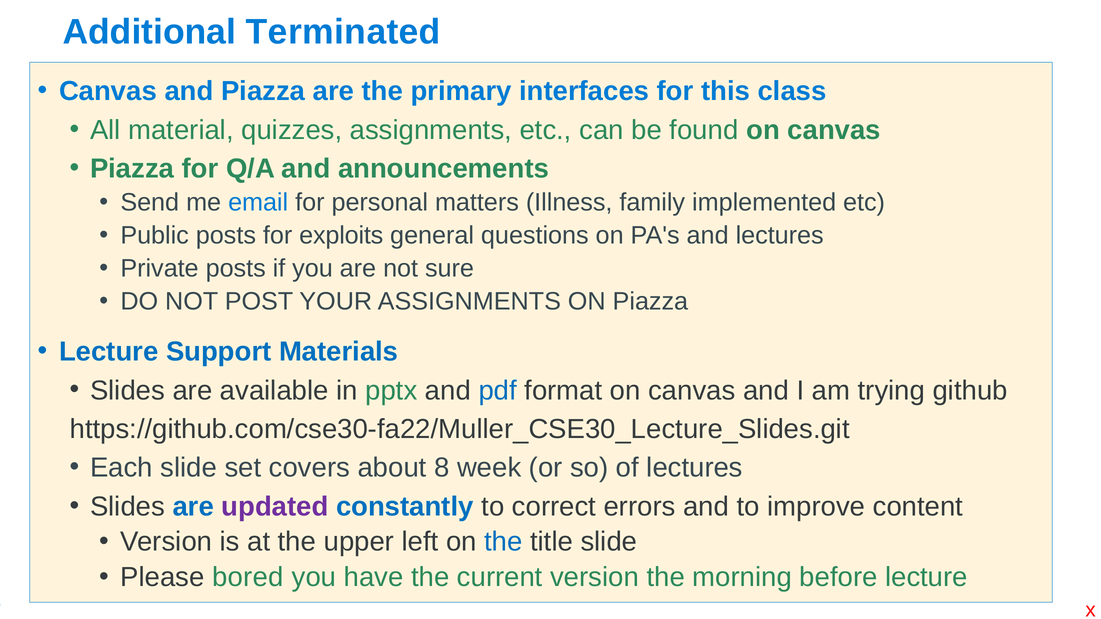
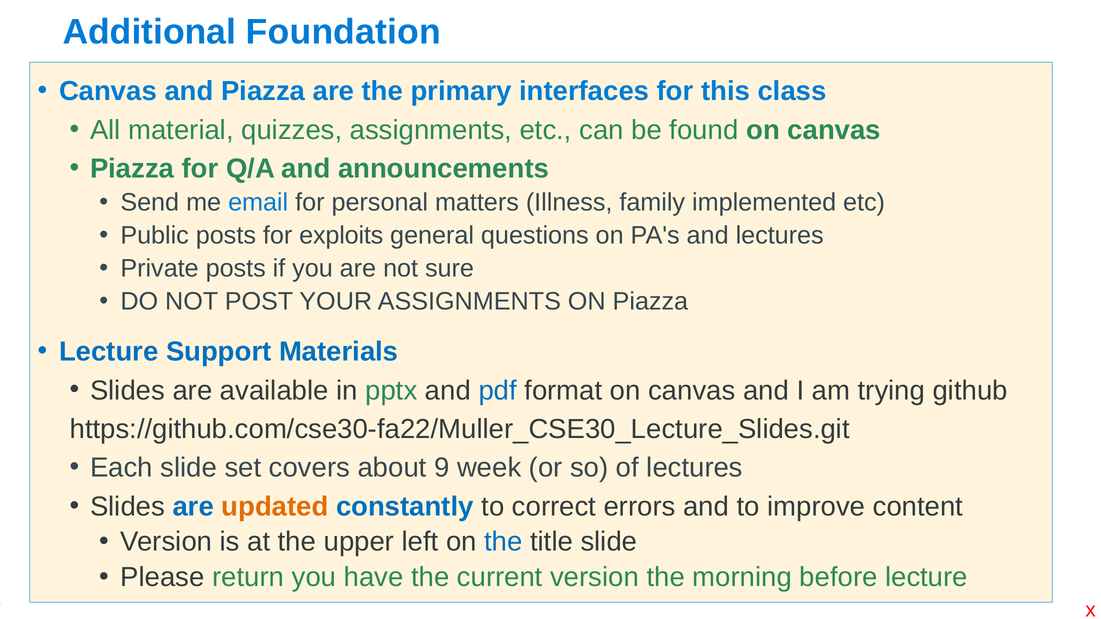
Terminated: Terminated -> Foundation
8: 8 -> 9
updated colour: purple -> orange
bored: bored -> return
